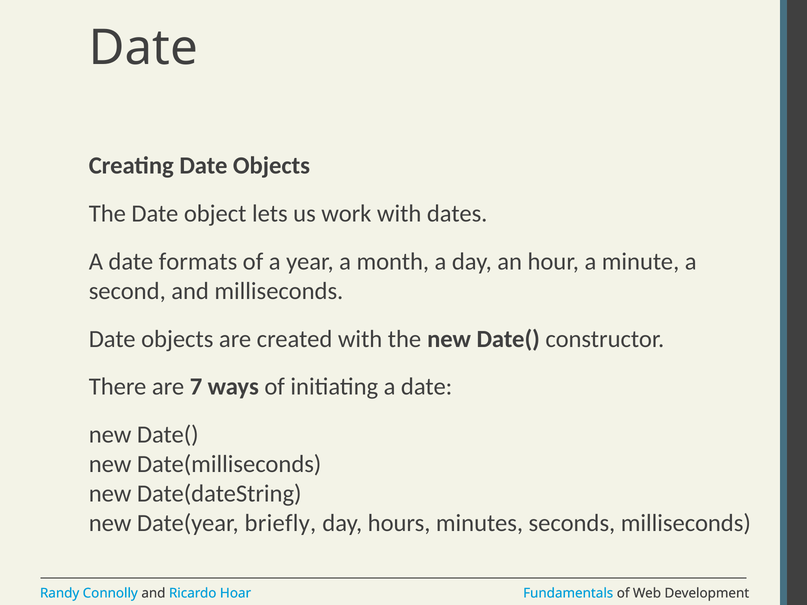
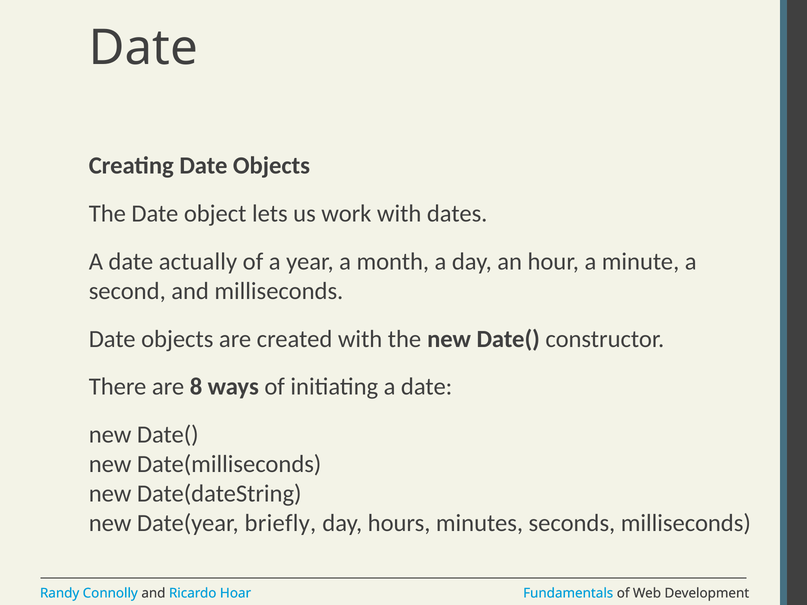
formats: formats -> actually
7: 7 -> 8
